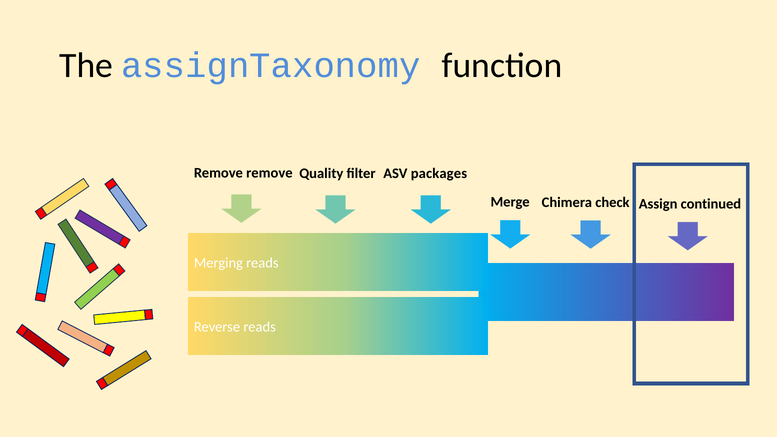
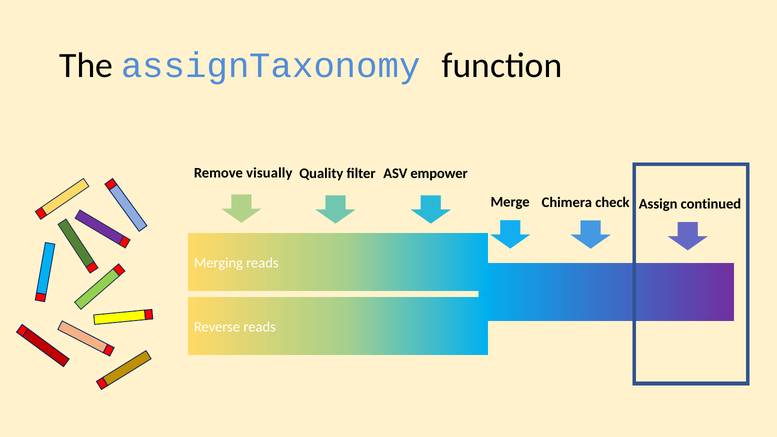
Remove remove: remove -> visually
packages: packages -> empower
